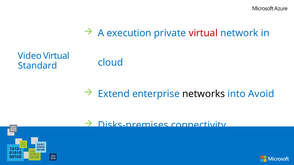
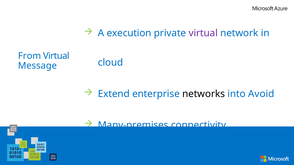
virtual at (203, 33) colour: red -> purple
Video: Video -> From
Standard: Standard -> Message
Disks-premises: Disks-premises -> Many-premises
